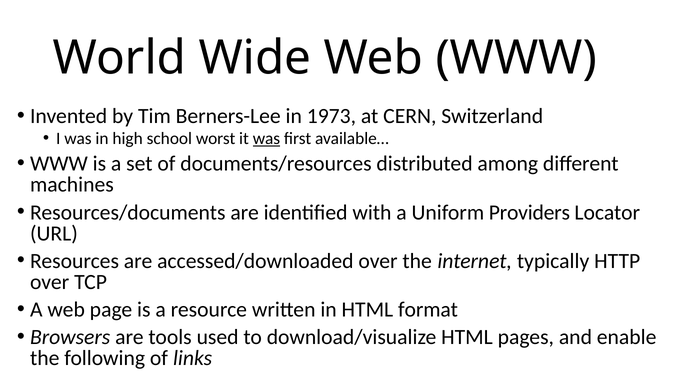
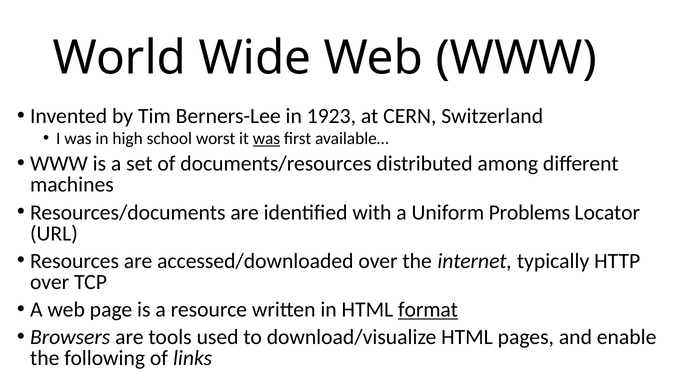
1973: 1973 -> 1923
Providers: Providers -> Problems
format underline: none -> present
